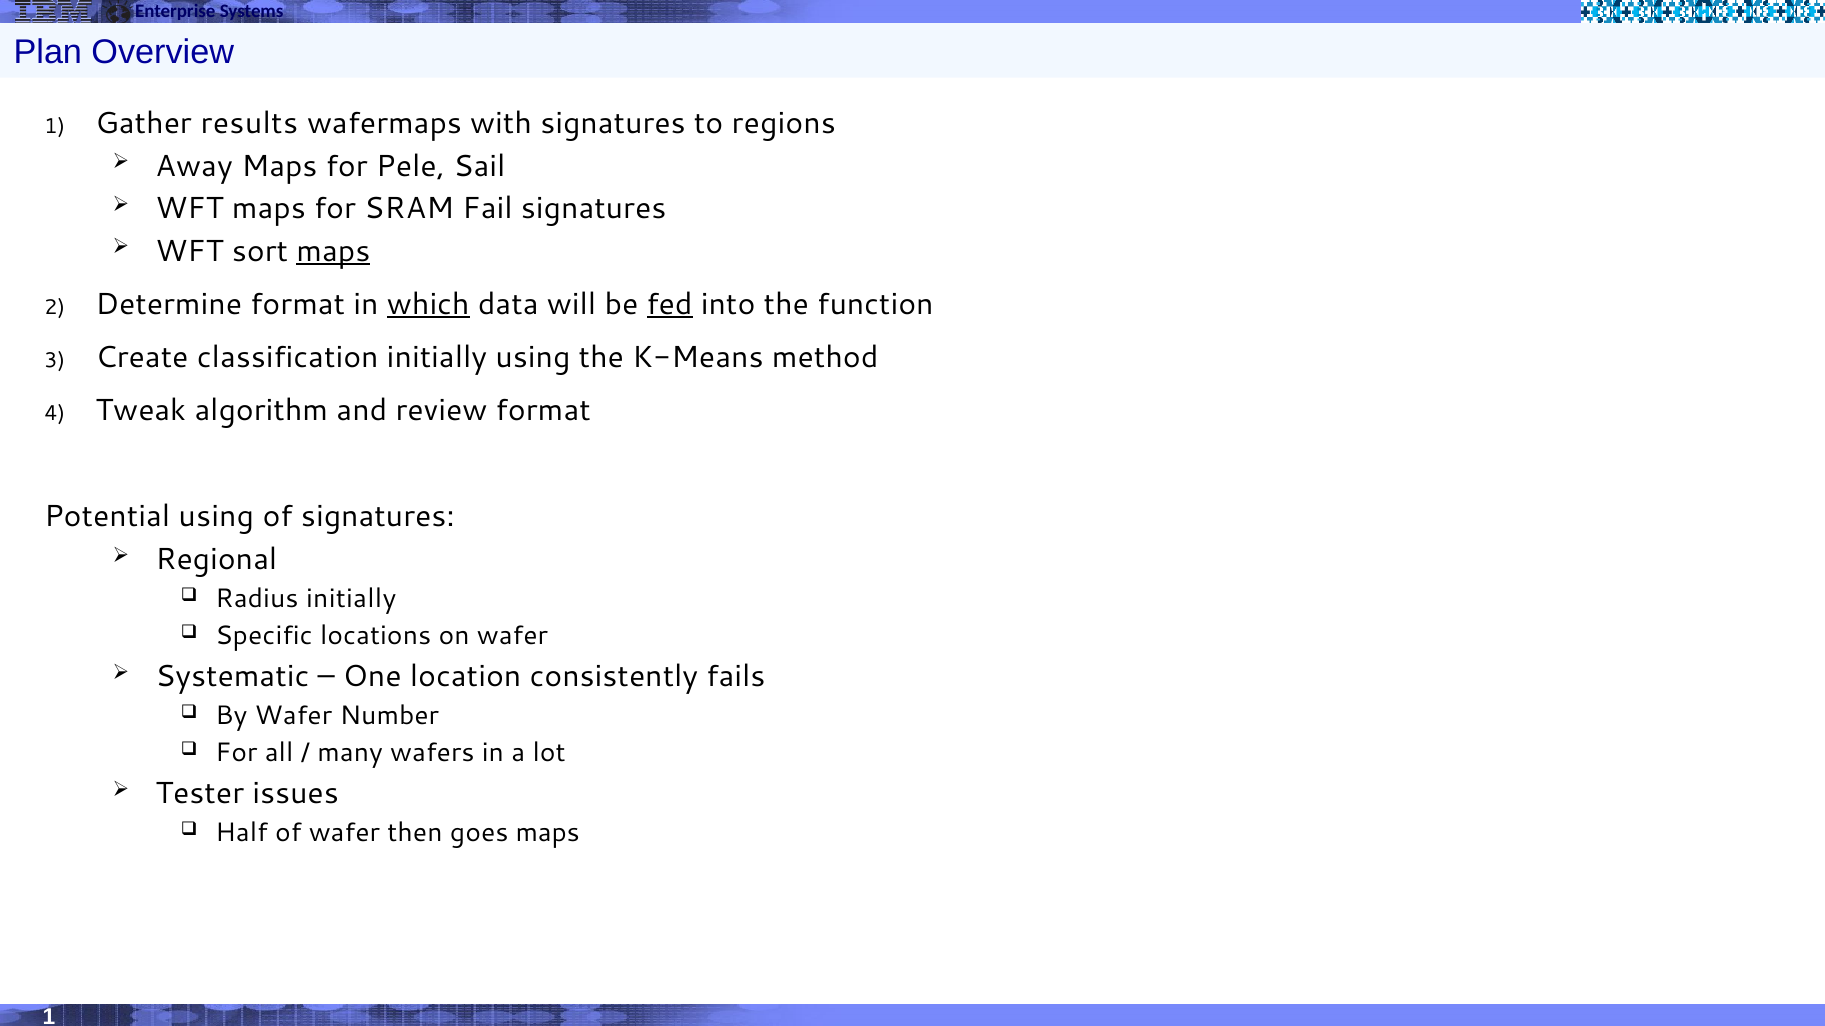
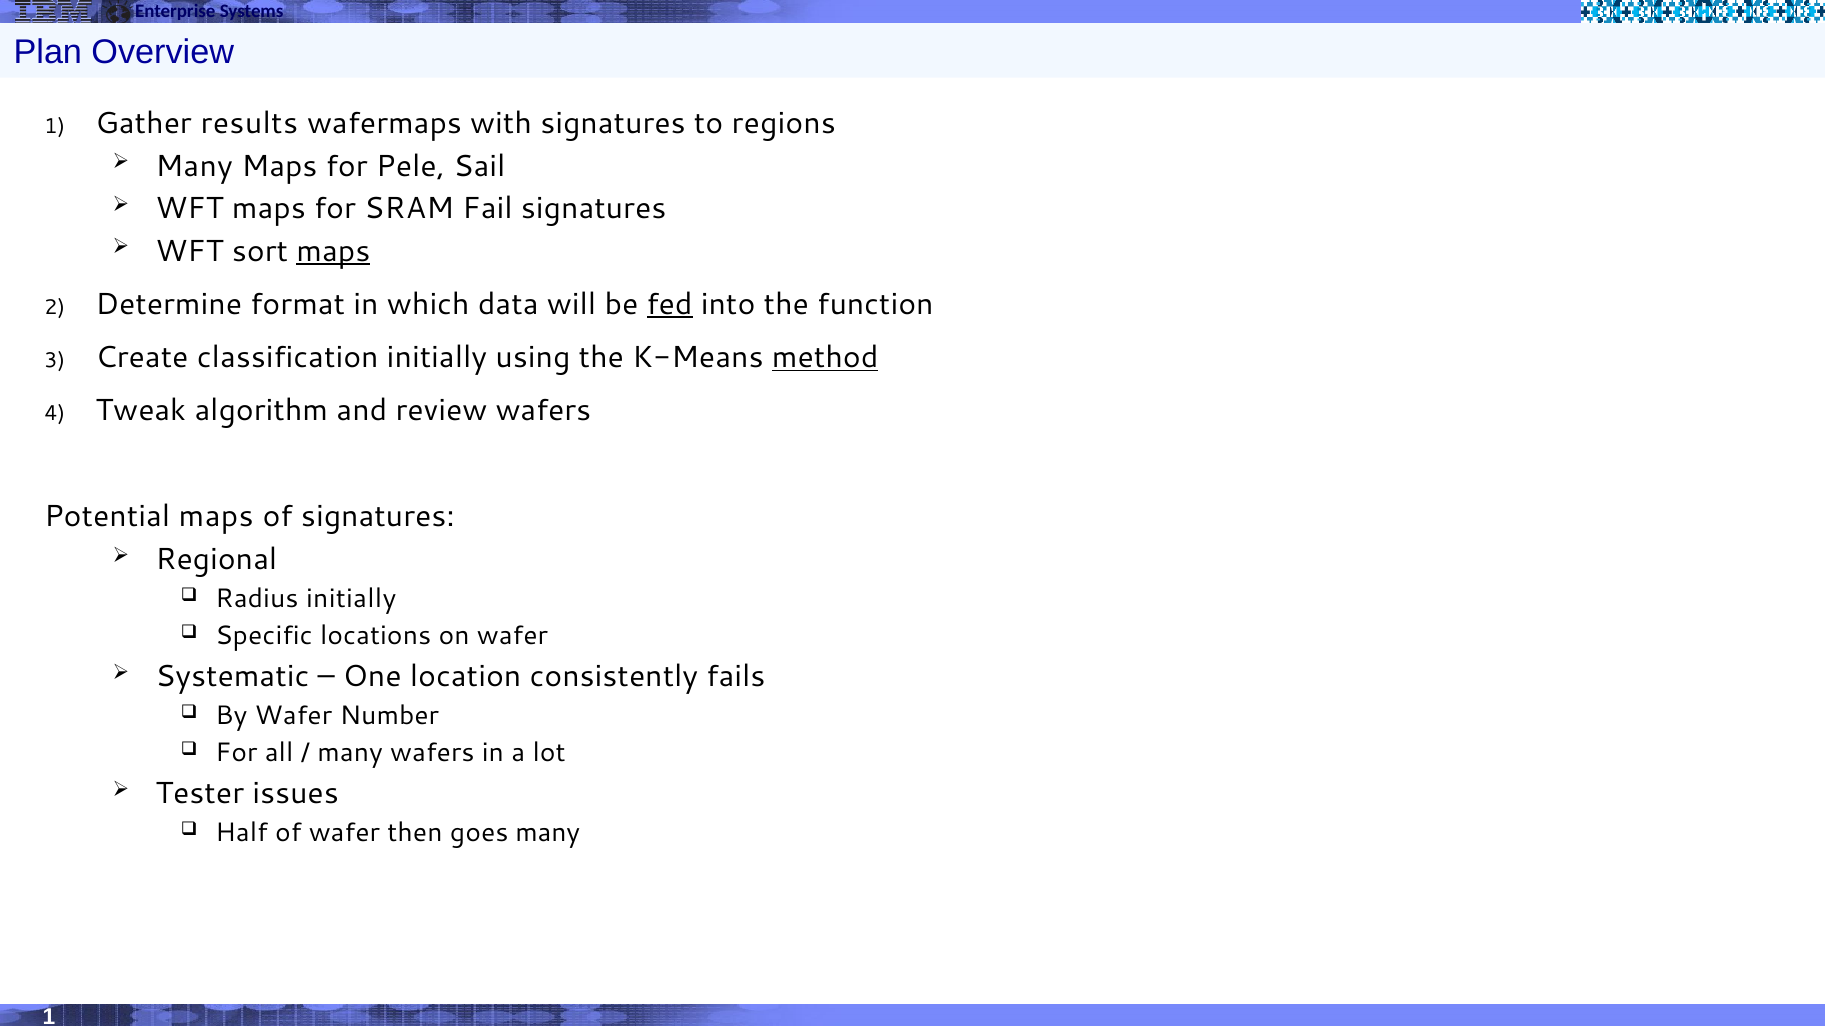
Away at (194, 166): Away -> Many
which underline: present -> none
method underline: none -> present
review format: format -> wafers
Potential using: using -> maps
goes maps: maps -> many
